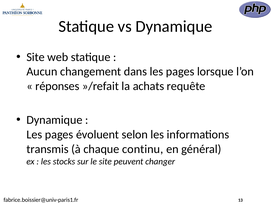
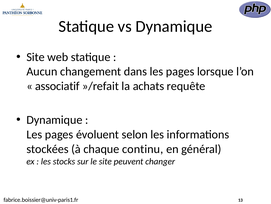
réponses: réponses -> associatif
transmis: transmis -> stockées
